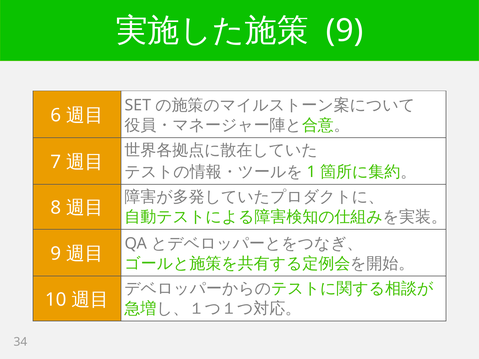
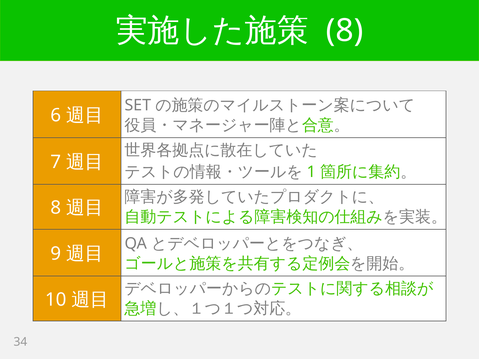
9 at (345, 31): 9 -> 8
